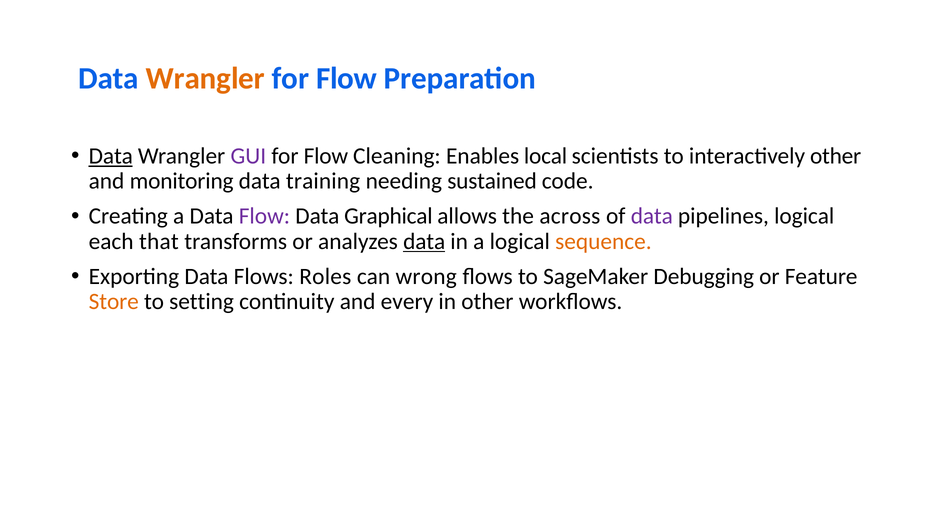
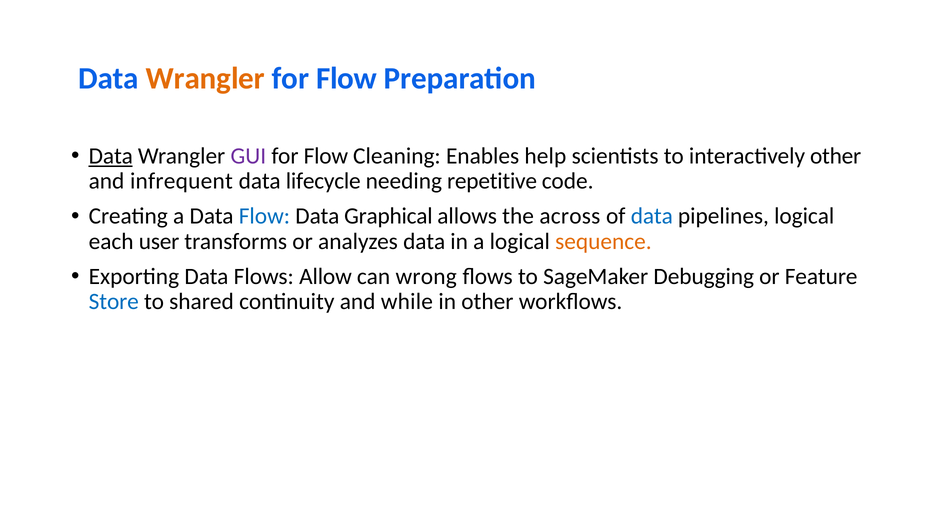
local: local -> help
monitoring: monitoring -> infrequent
training: training -> lifecycle
sustained: sustained -> repetitive
Flow at (264, 216) colour: purple -> blue
data at (652, 216) colour: purple -> blue
that: that -> user
data at (424, 241) underline: present -> none
Roles: Roles -> Allow
Store colour: orange -> blue
setting: setting -> shared
every: every -> while
